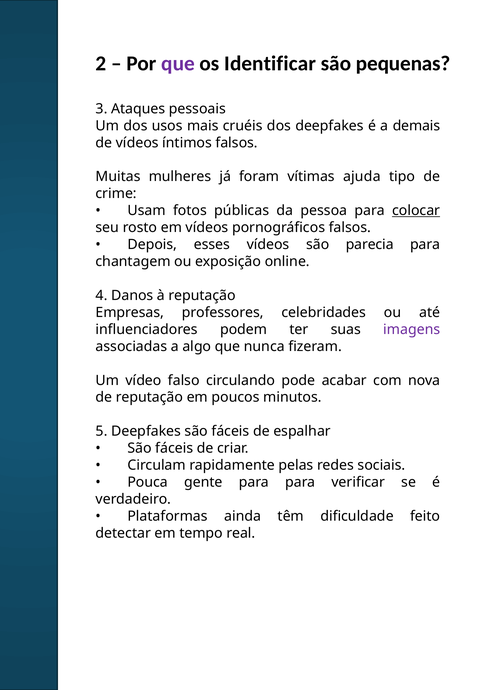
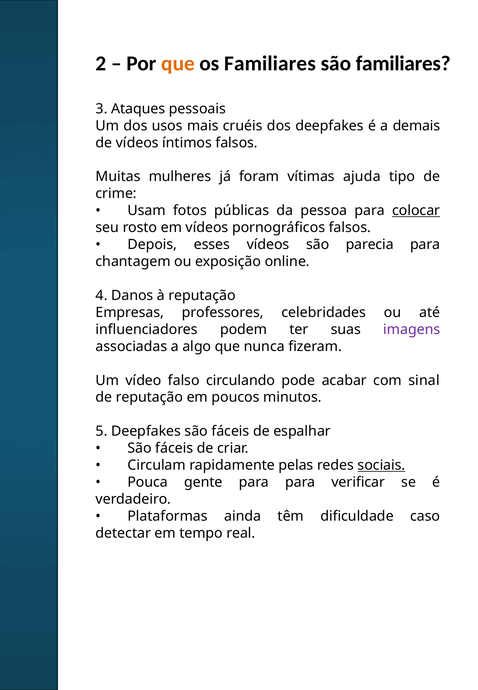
que at (178, 63) colour: purple -> orange
os Identificar: Identificar -> Familiares
são pequenas: pequenas -> familiares
nova: nova -> sinal
sociais underline: none -> present
feito: feito -> caso
